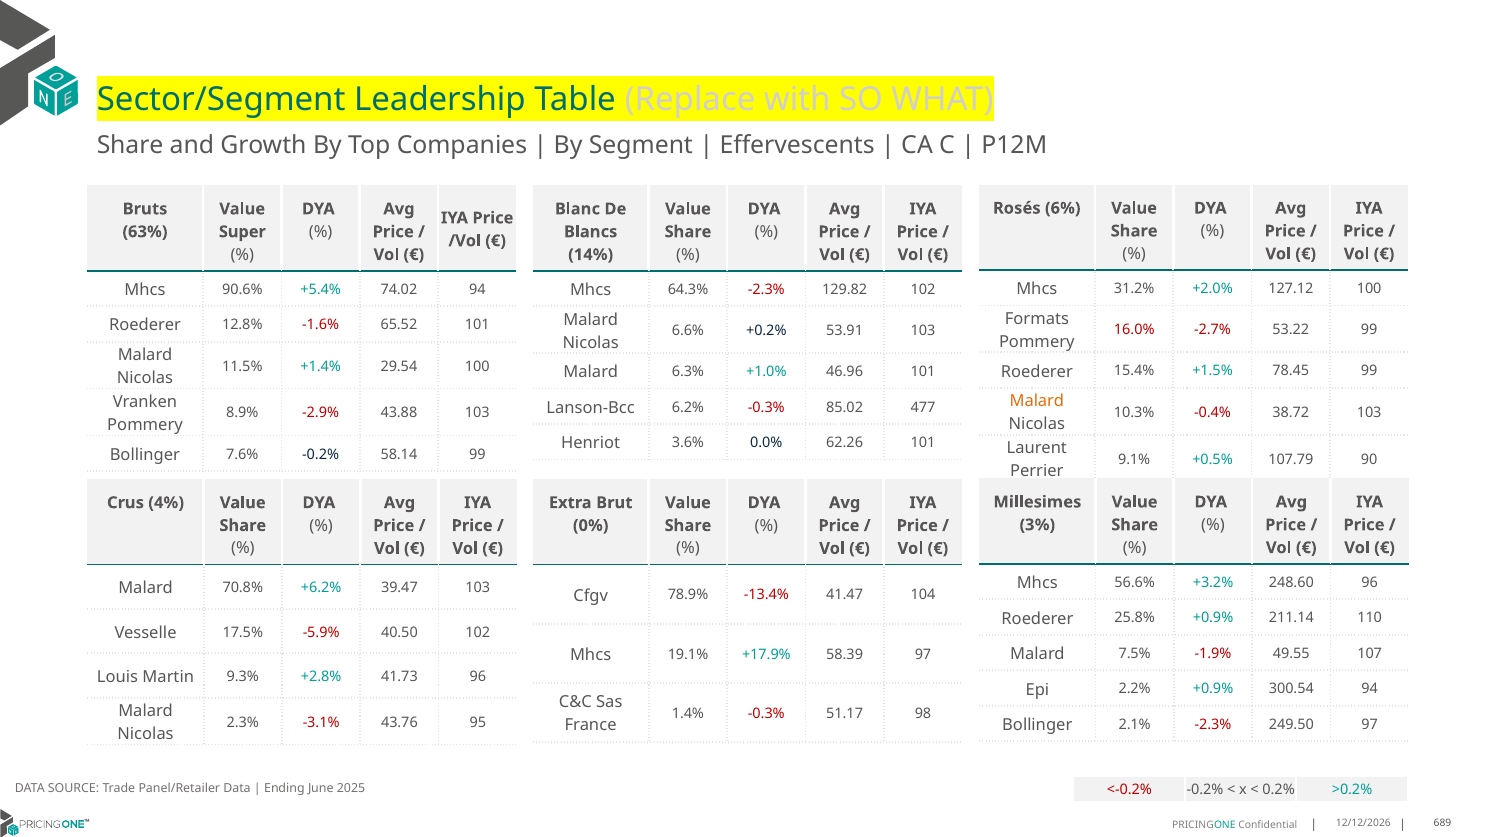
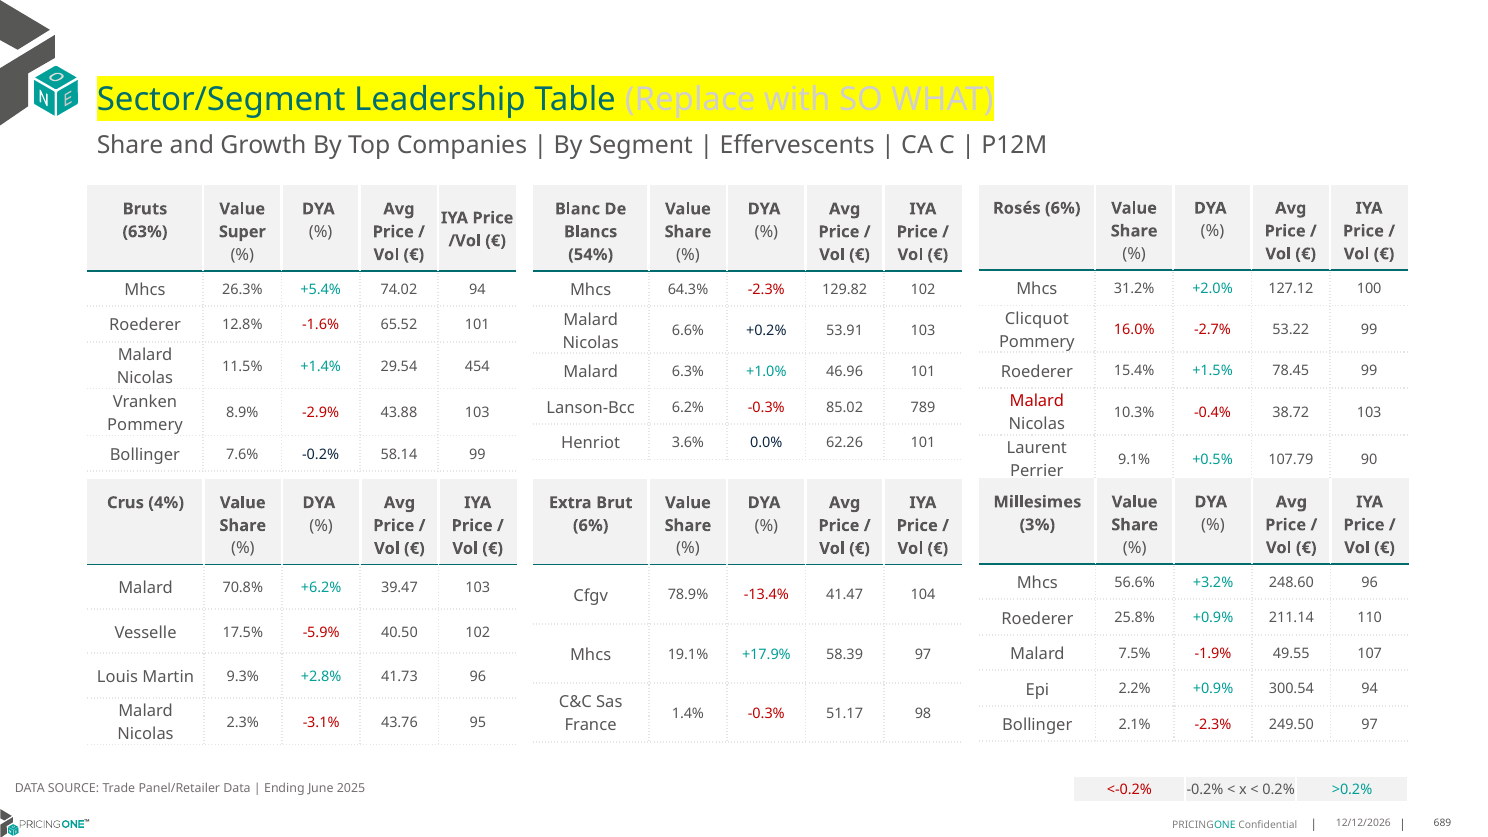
14%: 14% -> 54%
90.6%: 90.6% -> 26.3%
Formats: Formats -> Clicquot
29.54 100: 100 -> 454
Malard at (1037, 401) colour: orange -> red
477: 477 -> 789
0% at (591, 526): 0% -> 6%
